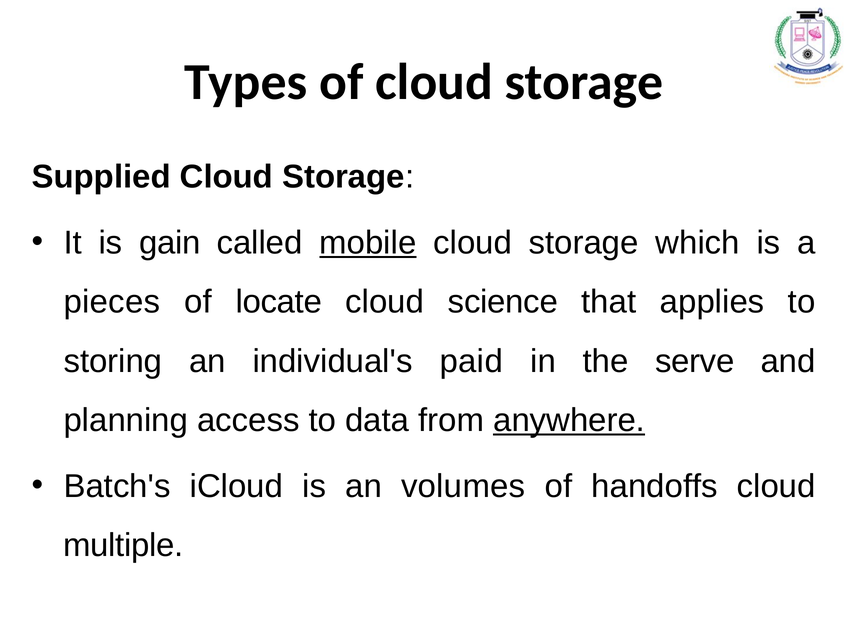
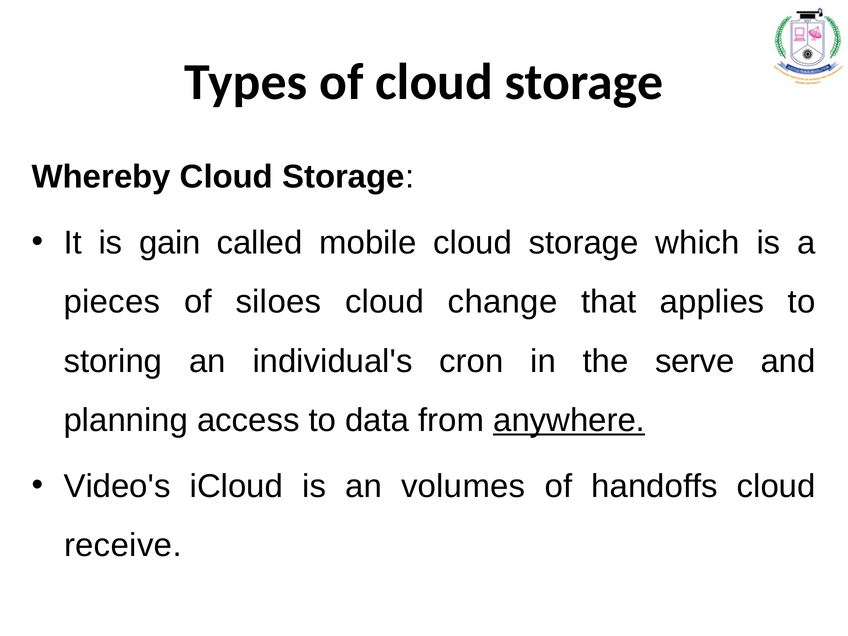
Supplied: Supplied -> Whereby
mobile underline: present -> none
locate: locate -> siloes
science: science -> change
paid: paid -> cron
Batch's: Batch's -> Video's
multiple: multiple -> receive
